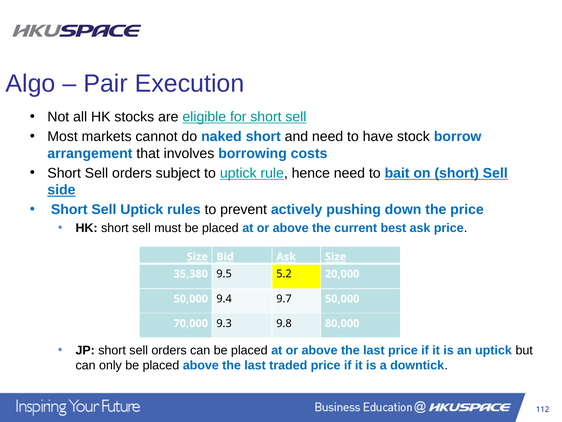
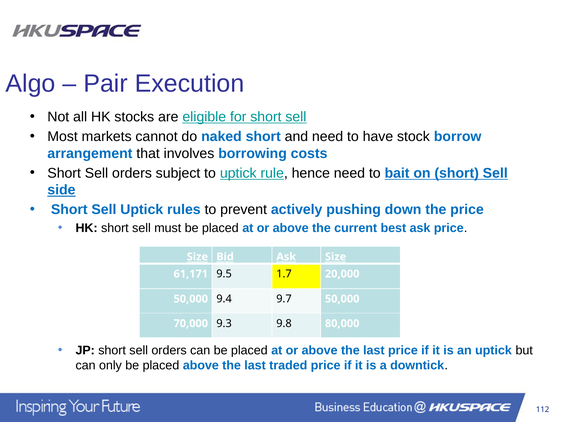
35,380: 35,380 -> 61,171
5.2: 5.2 -> 1.7
